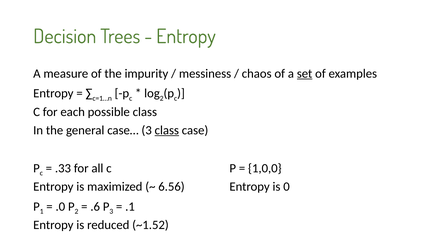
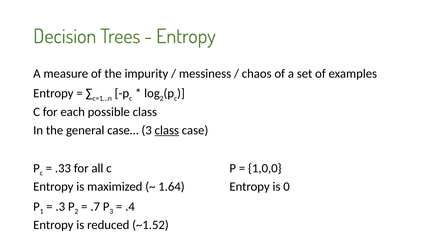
set underline: present -> none
6.56: 6.56 -> 1.64
.0: .0 -> .3
.6: .6 -> .7
.1: .1 -> .4
